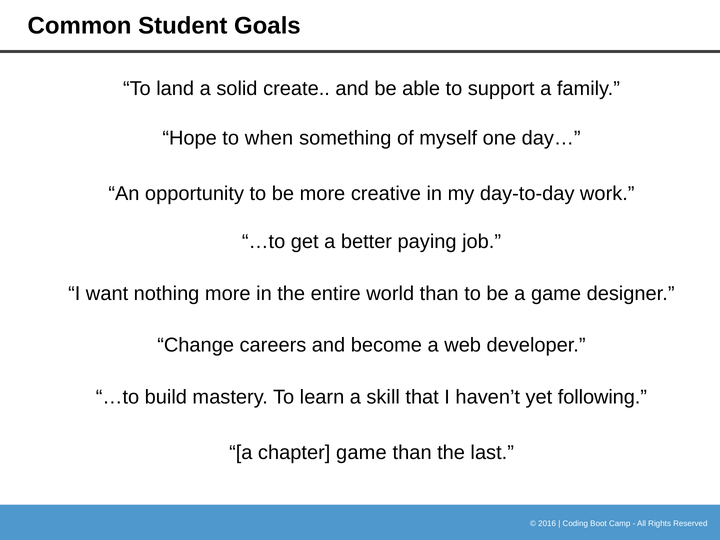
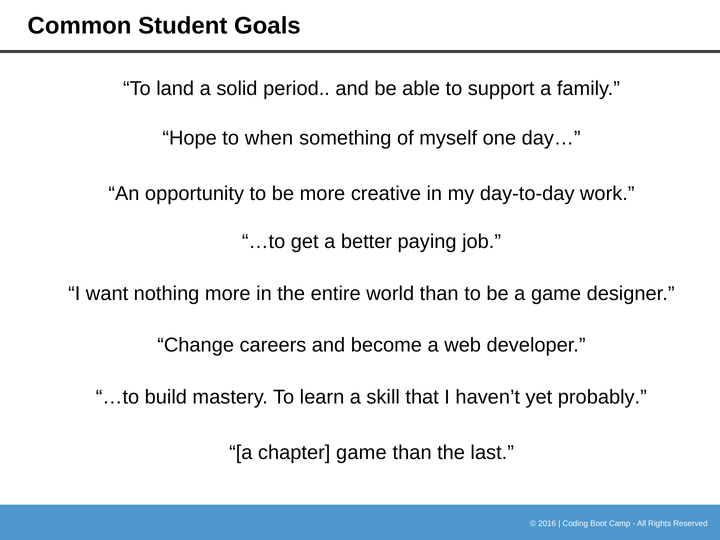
create: create -> period
following: following -> probably
